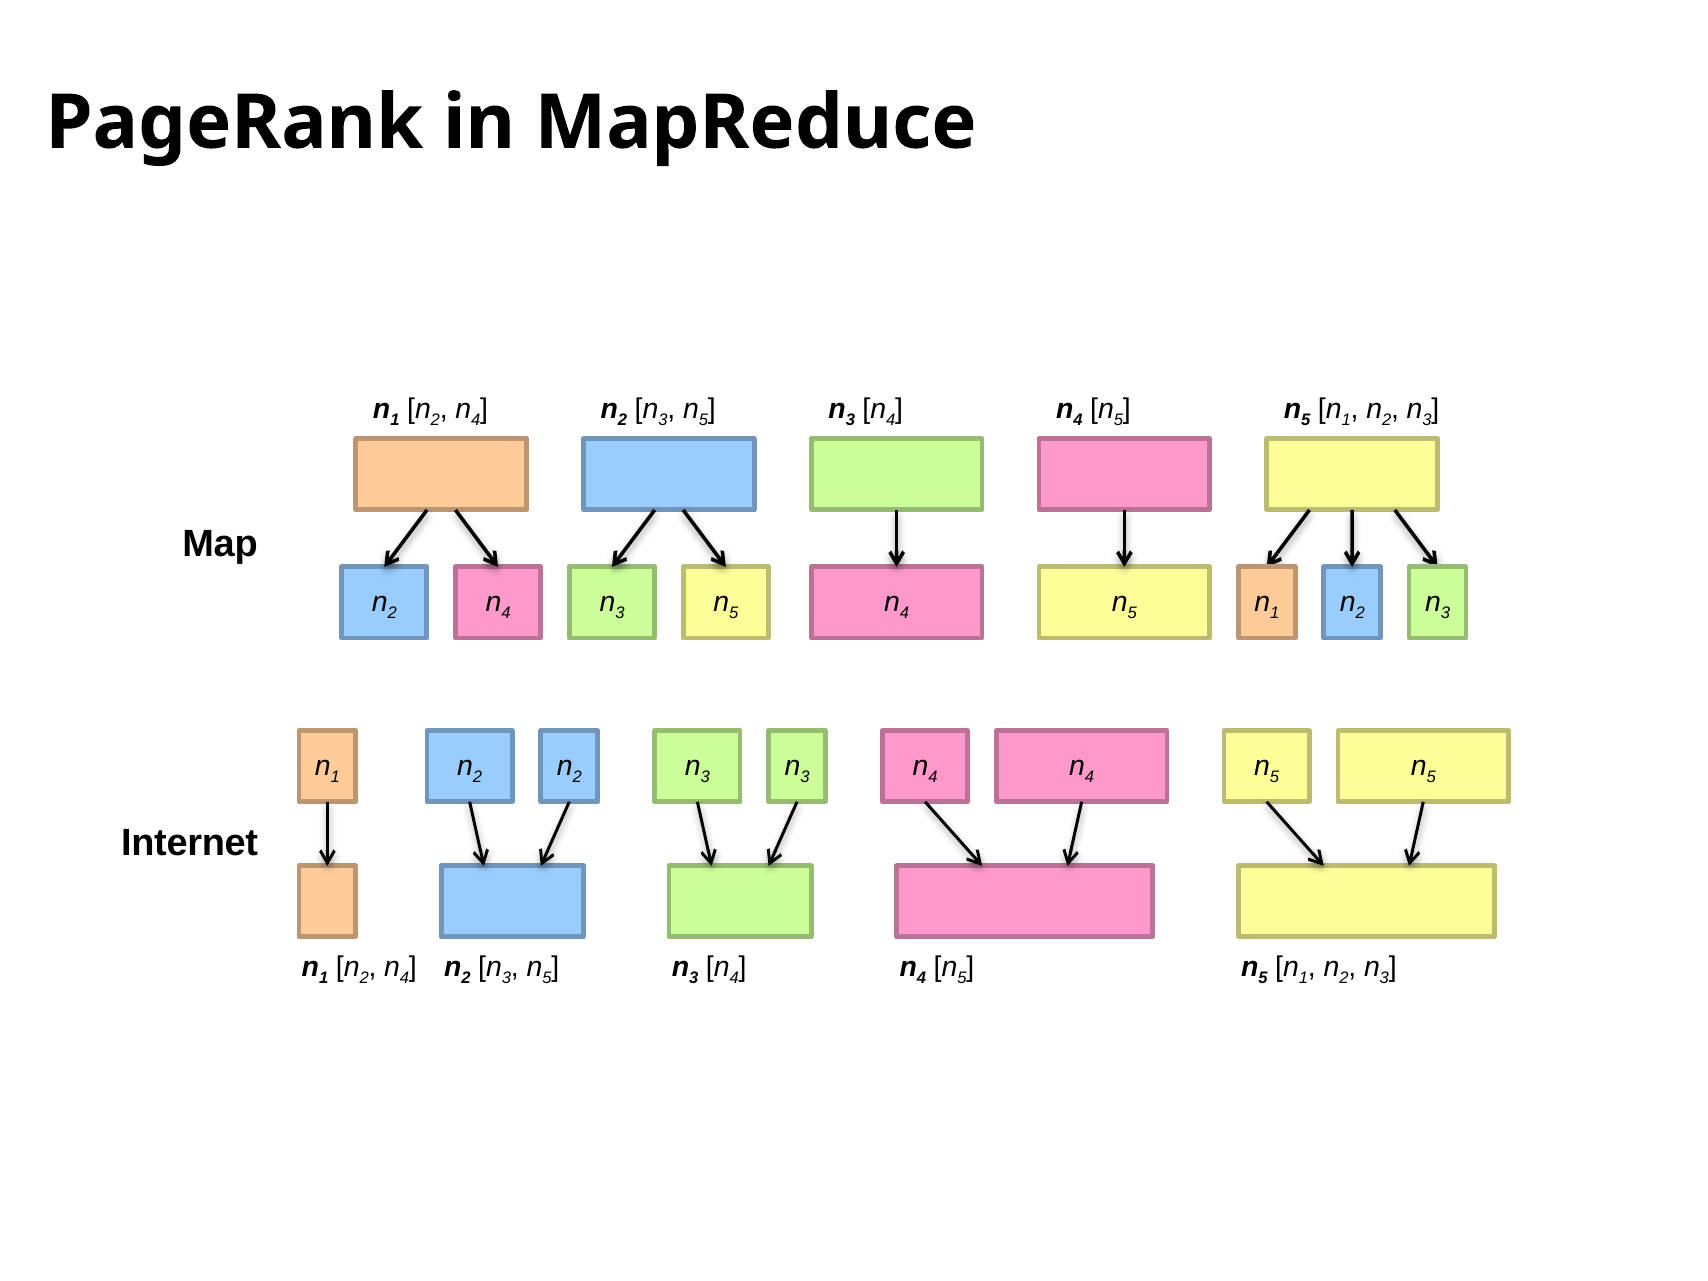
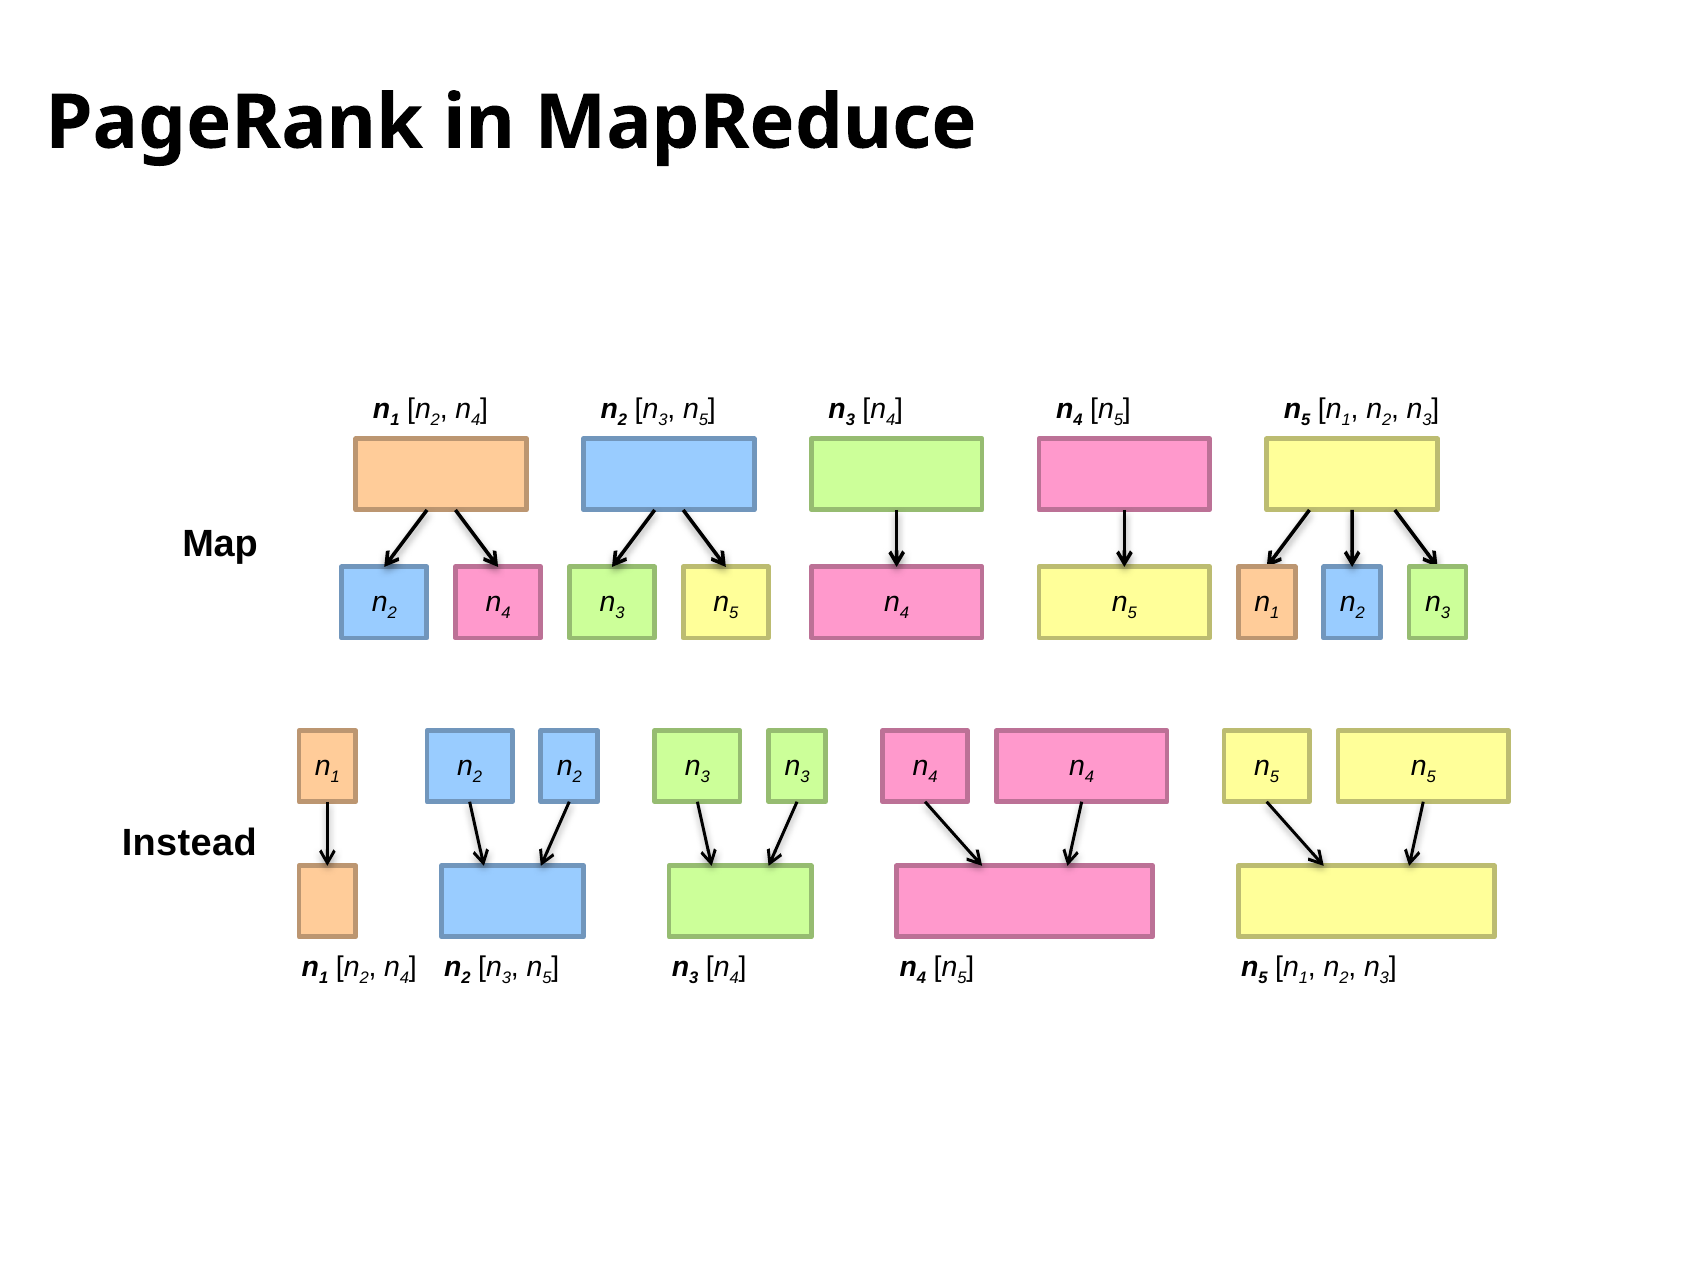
Internet: Internet -> Instead
